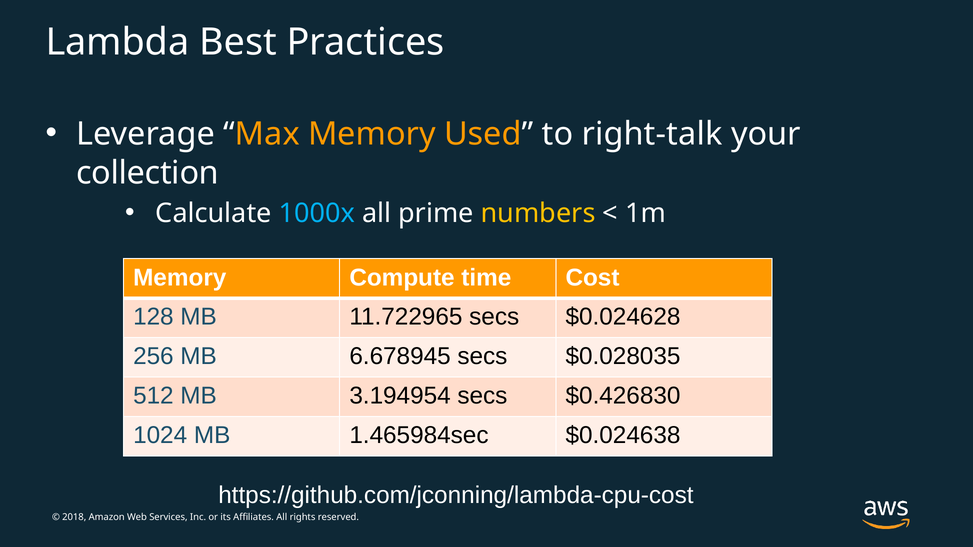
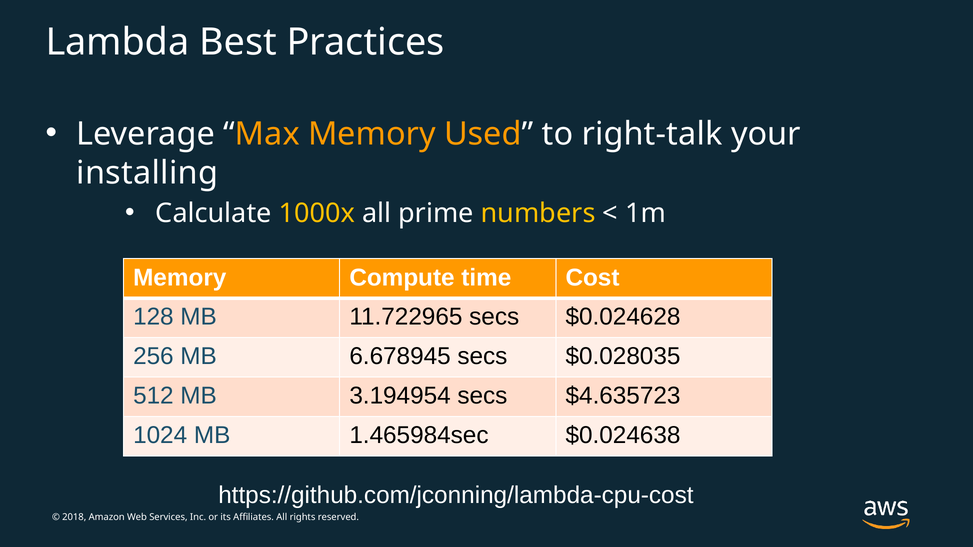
collection: collection -> installing
1000x colour: light blue -> yellow
$0.426830: $0.426830 -> $4.635723
